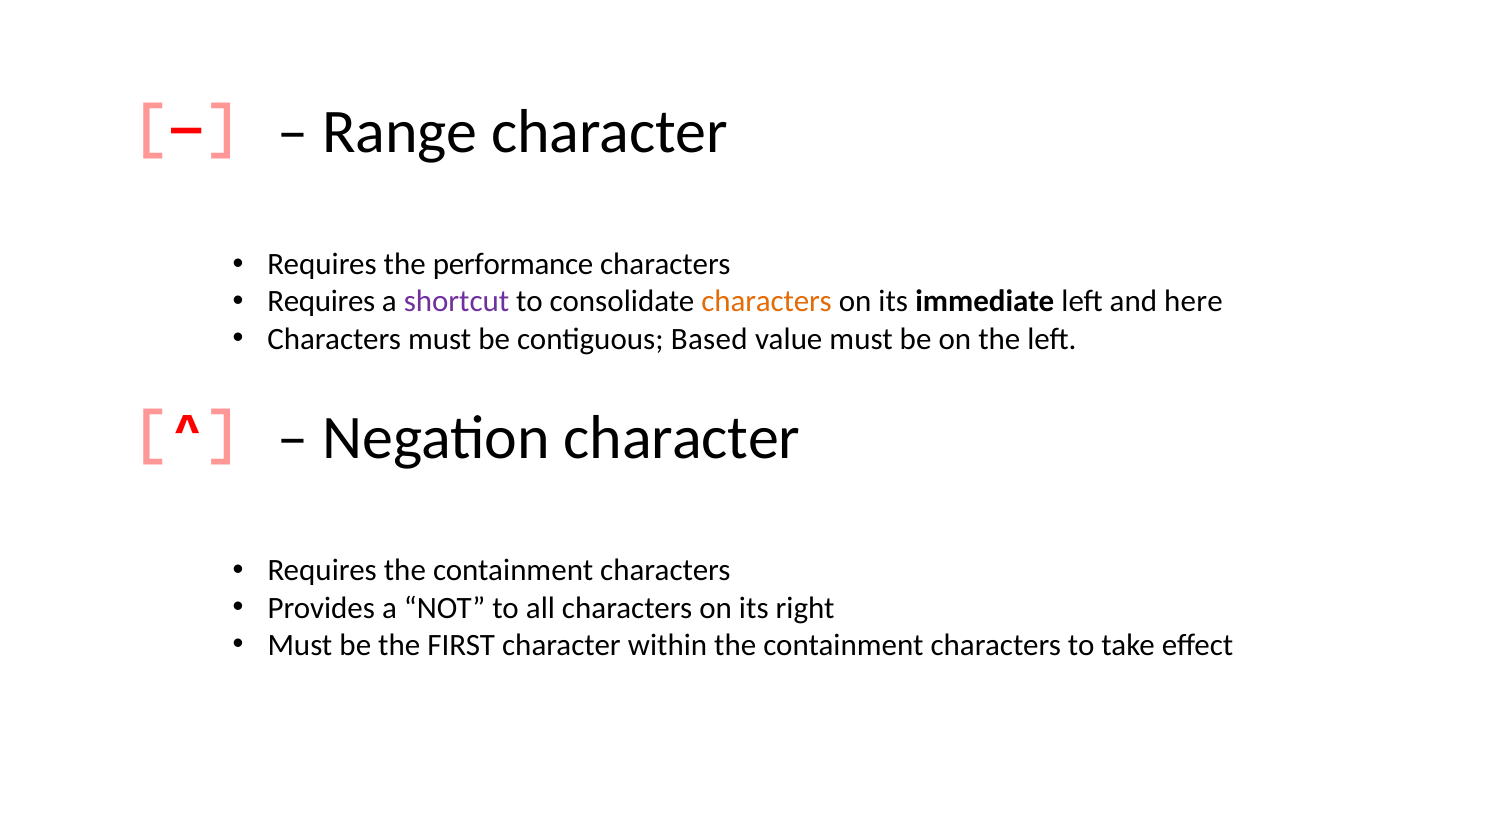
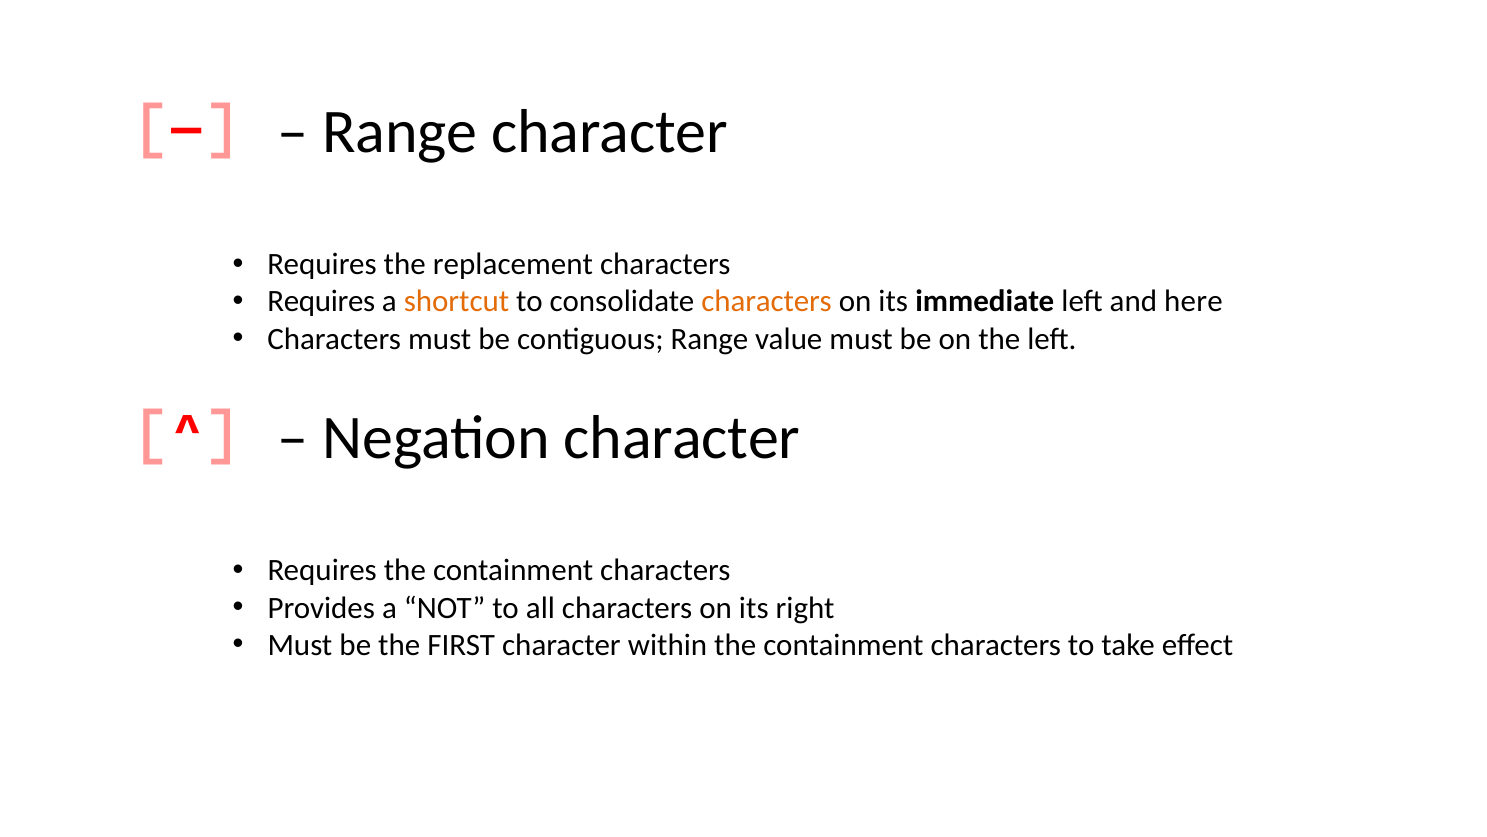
performance: performance -> replacement
shortcut colour: purple -> orange
contiguous Based: Based -> Range
